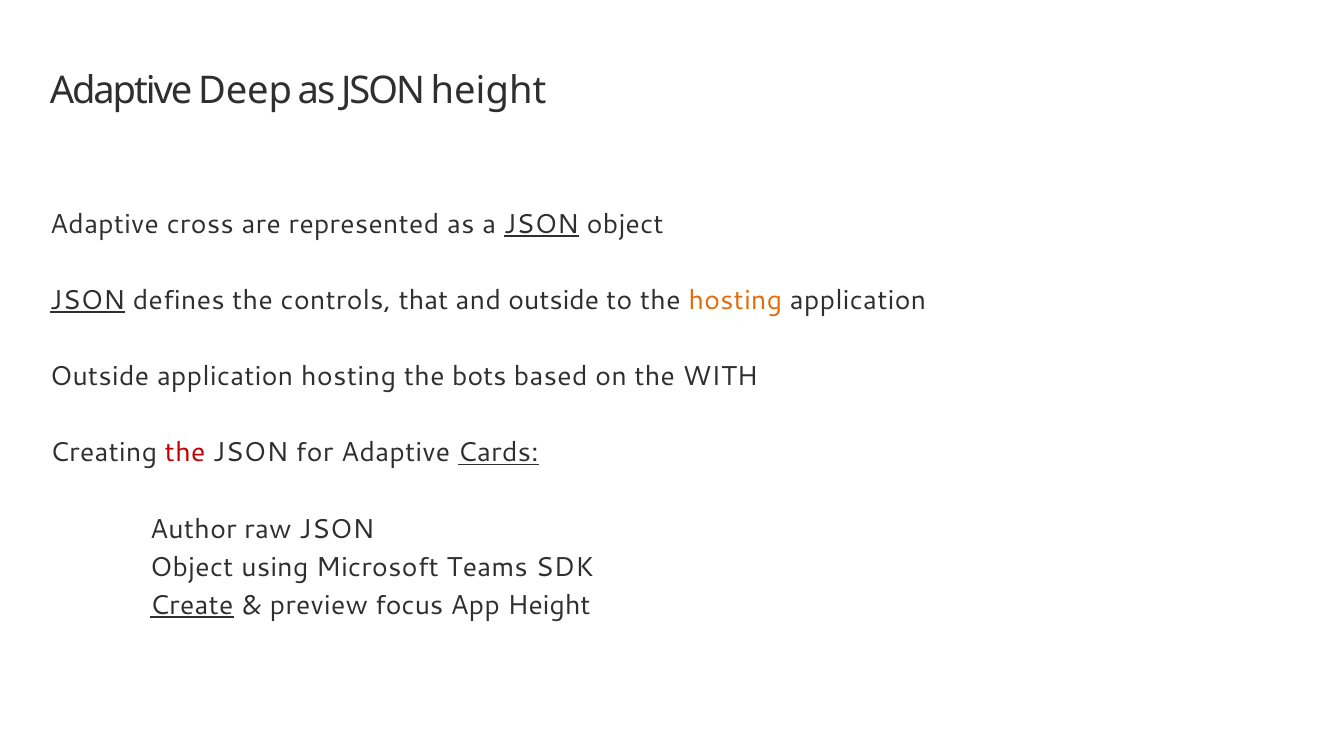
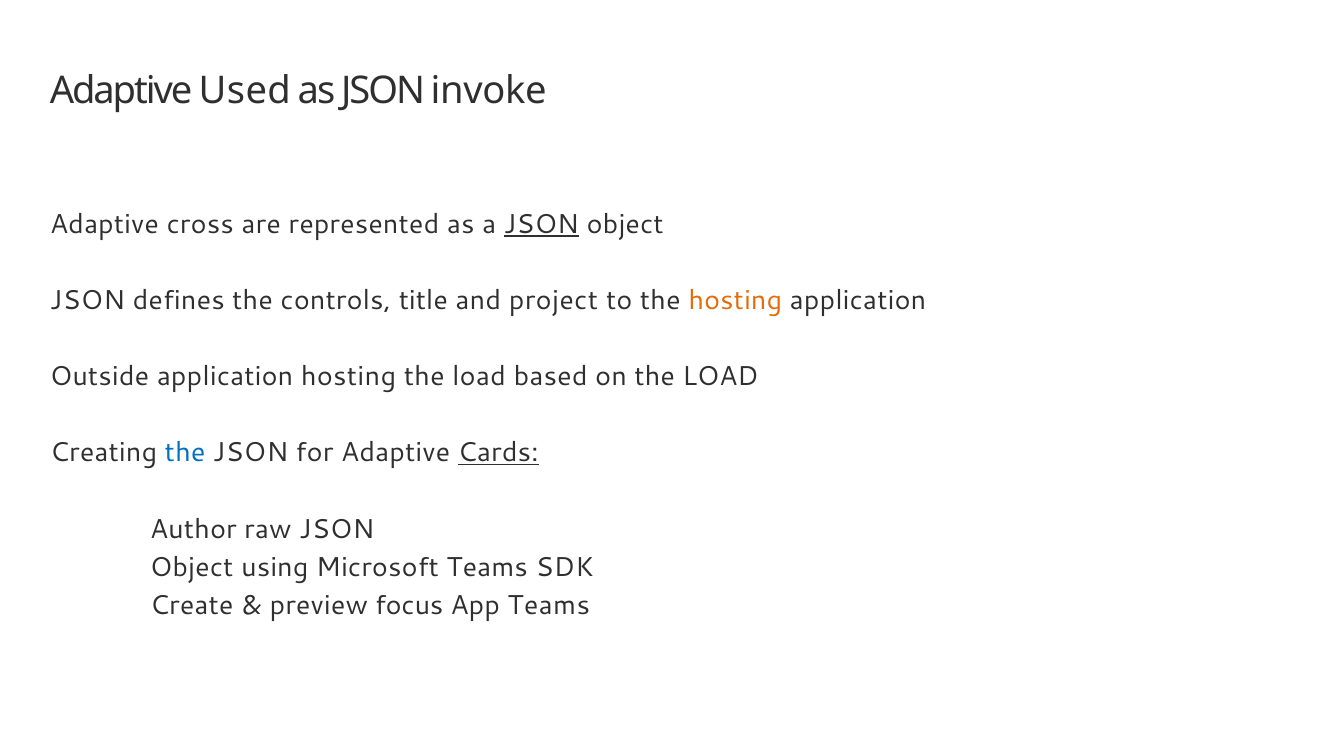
Deep: Deep -> Used
JSON height: height -> invoke
JSON at (87, 300) underline: present -> none
that: that -> title
and outside: outside -> project
bots at (479, 377): bots -> load
on the WITH: WITH -> LOAD
the at (185, 453) colour: red -> blue
Create underline: present -> none
App Height: Height -> Teams
